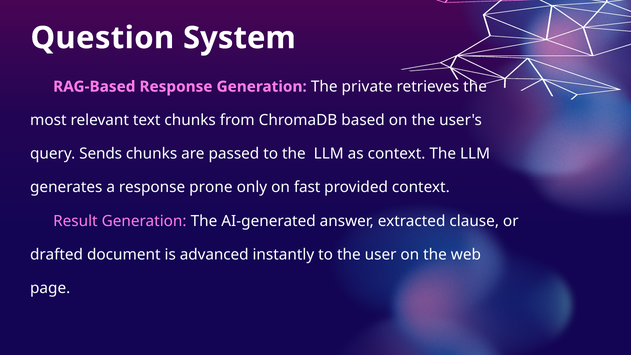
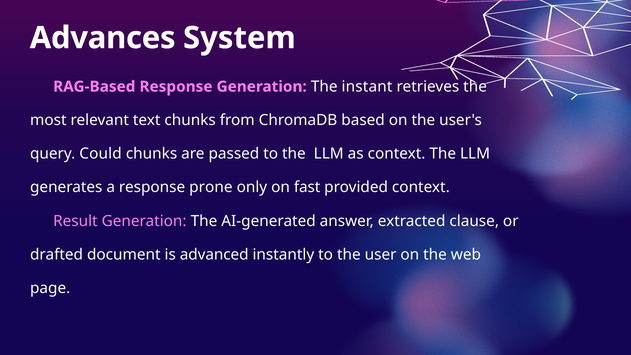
Question: Question -> Advances
private: private -> instant
Sends: Sends -> Could
